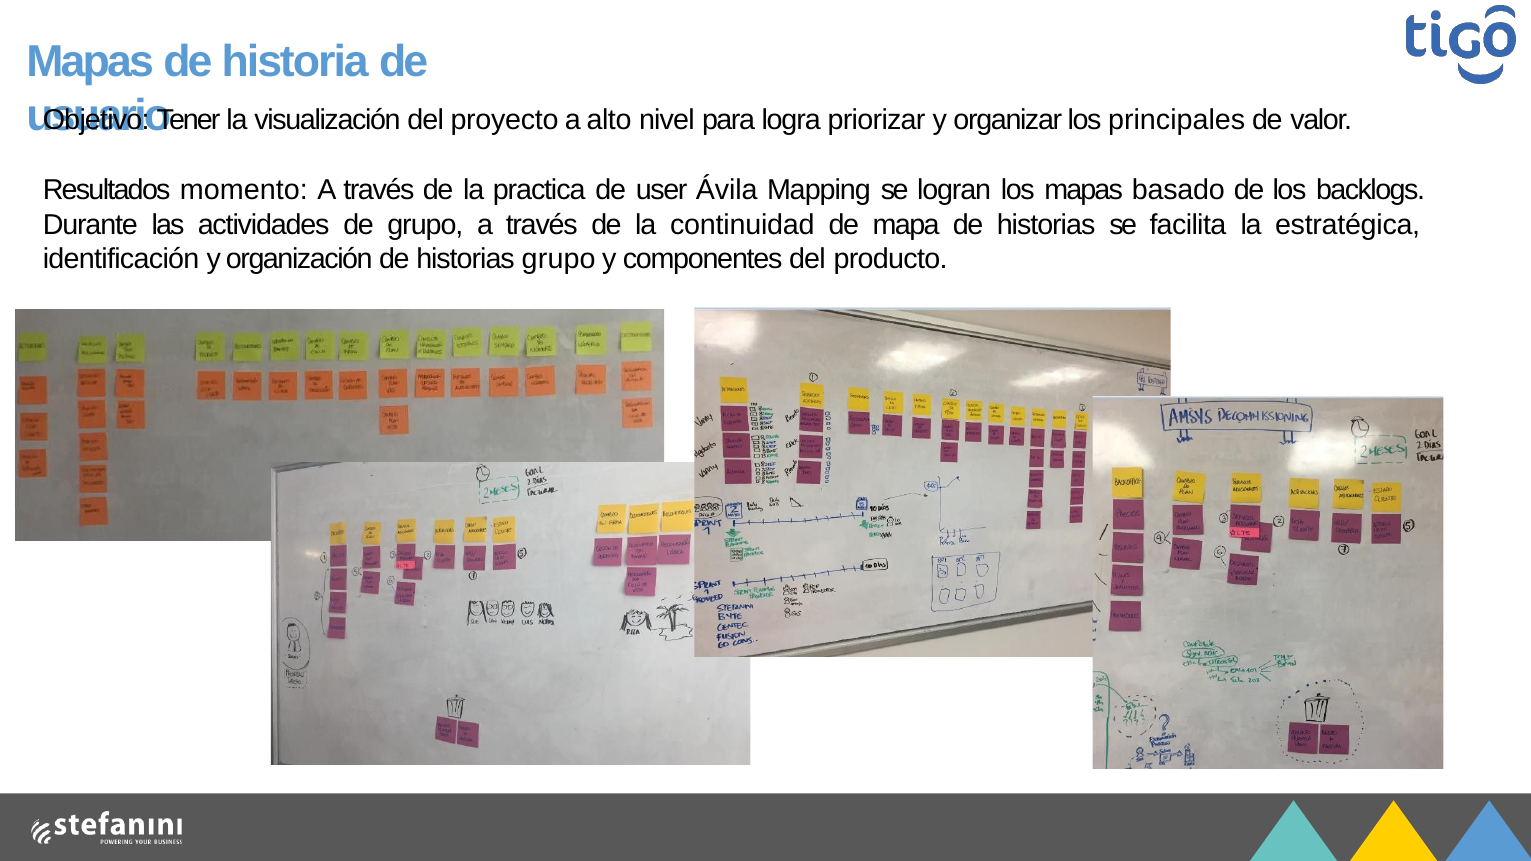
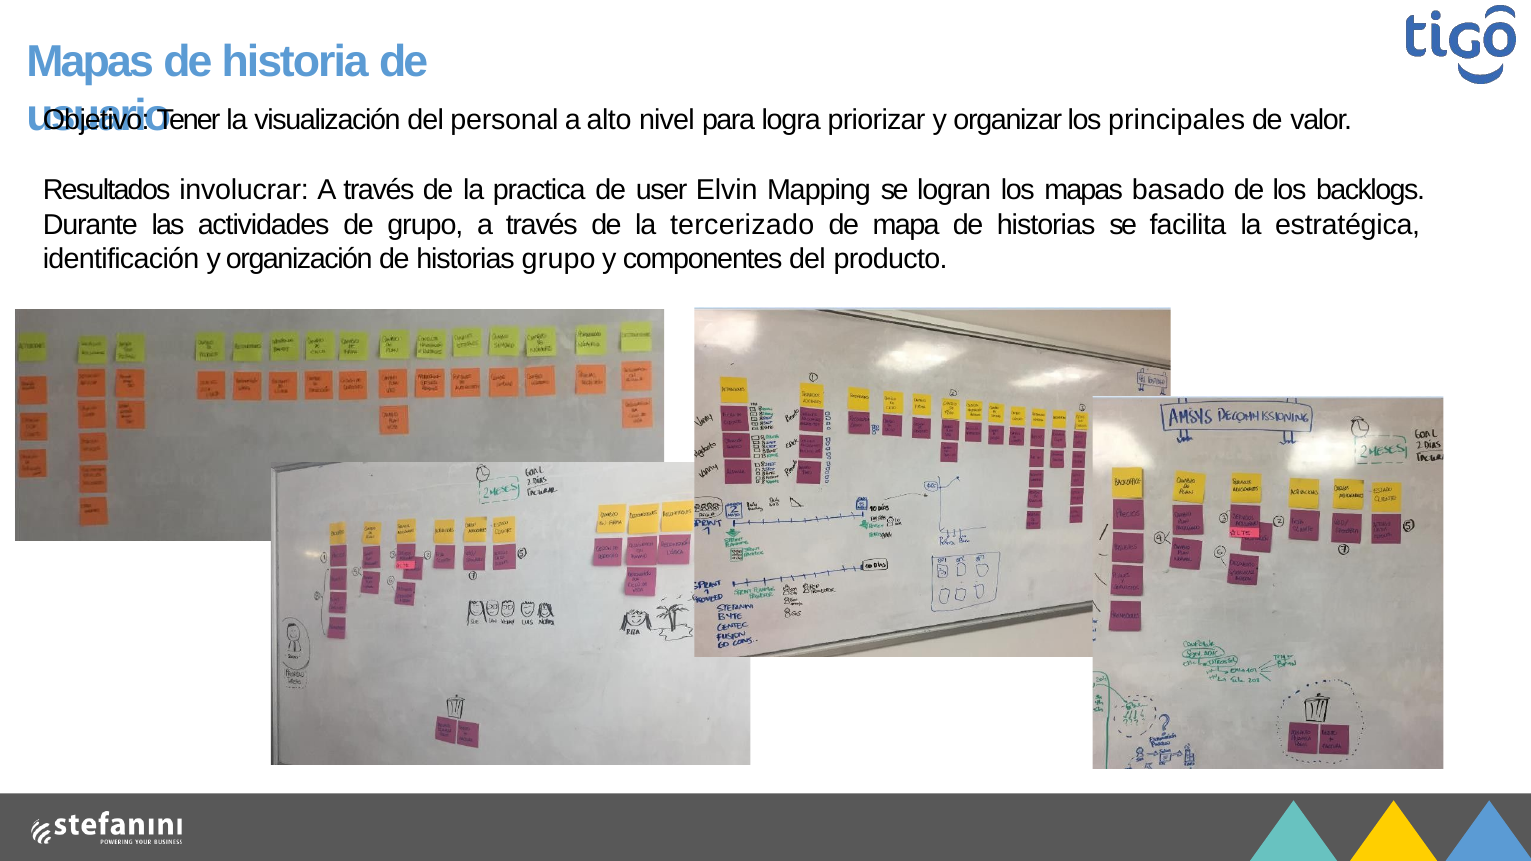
proyecto: proyecto -> personal
momento: momento -> involucrar
Ávila: Ávila -> Elvin
continuidad: continuidad -> tercerizado
